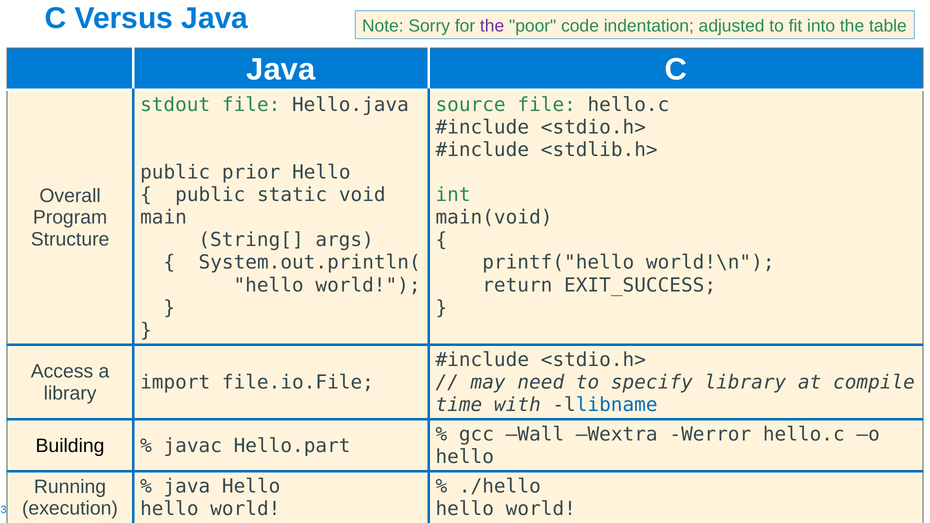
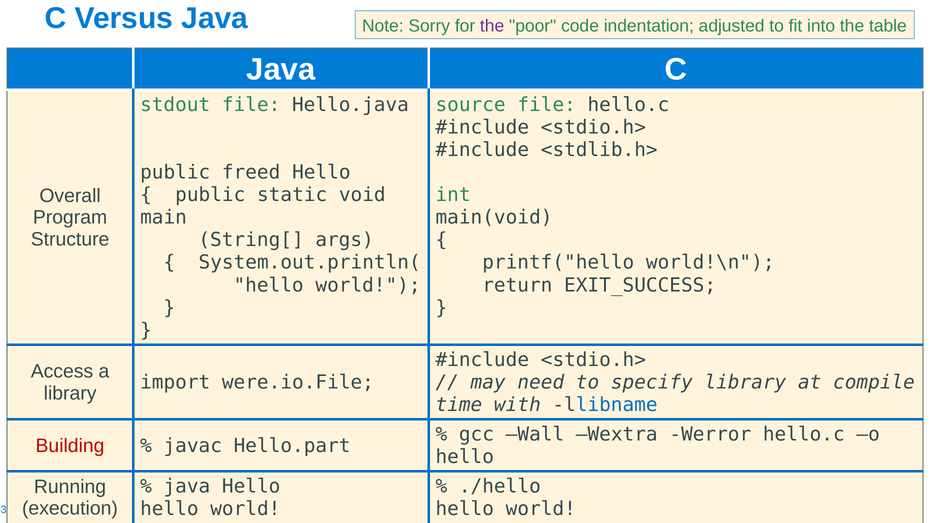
prior: prior -> freed
file.io.File: file.io.File -> were.io.File
Building colour: black -> red
